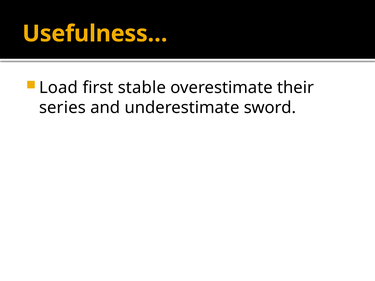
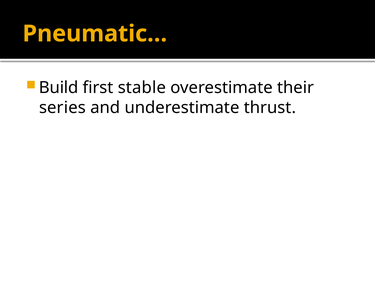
Usefulness…: Usefulness… -> Pneumatic…
Load: Load -> Build
sword: sword -> thrust
